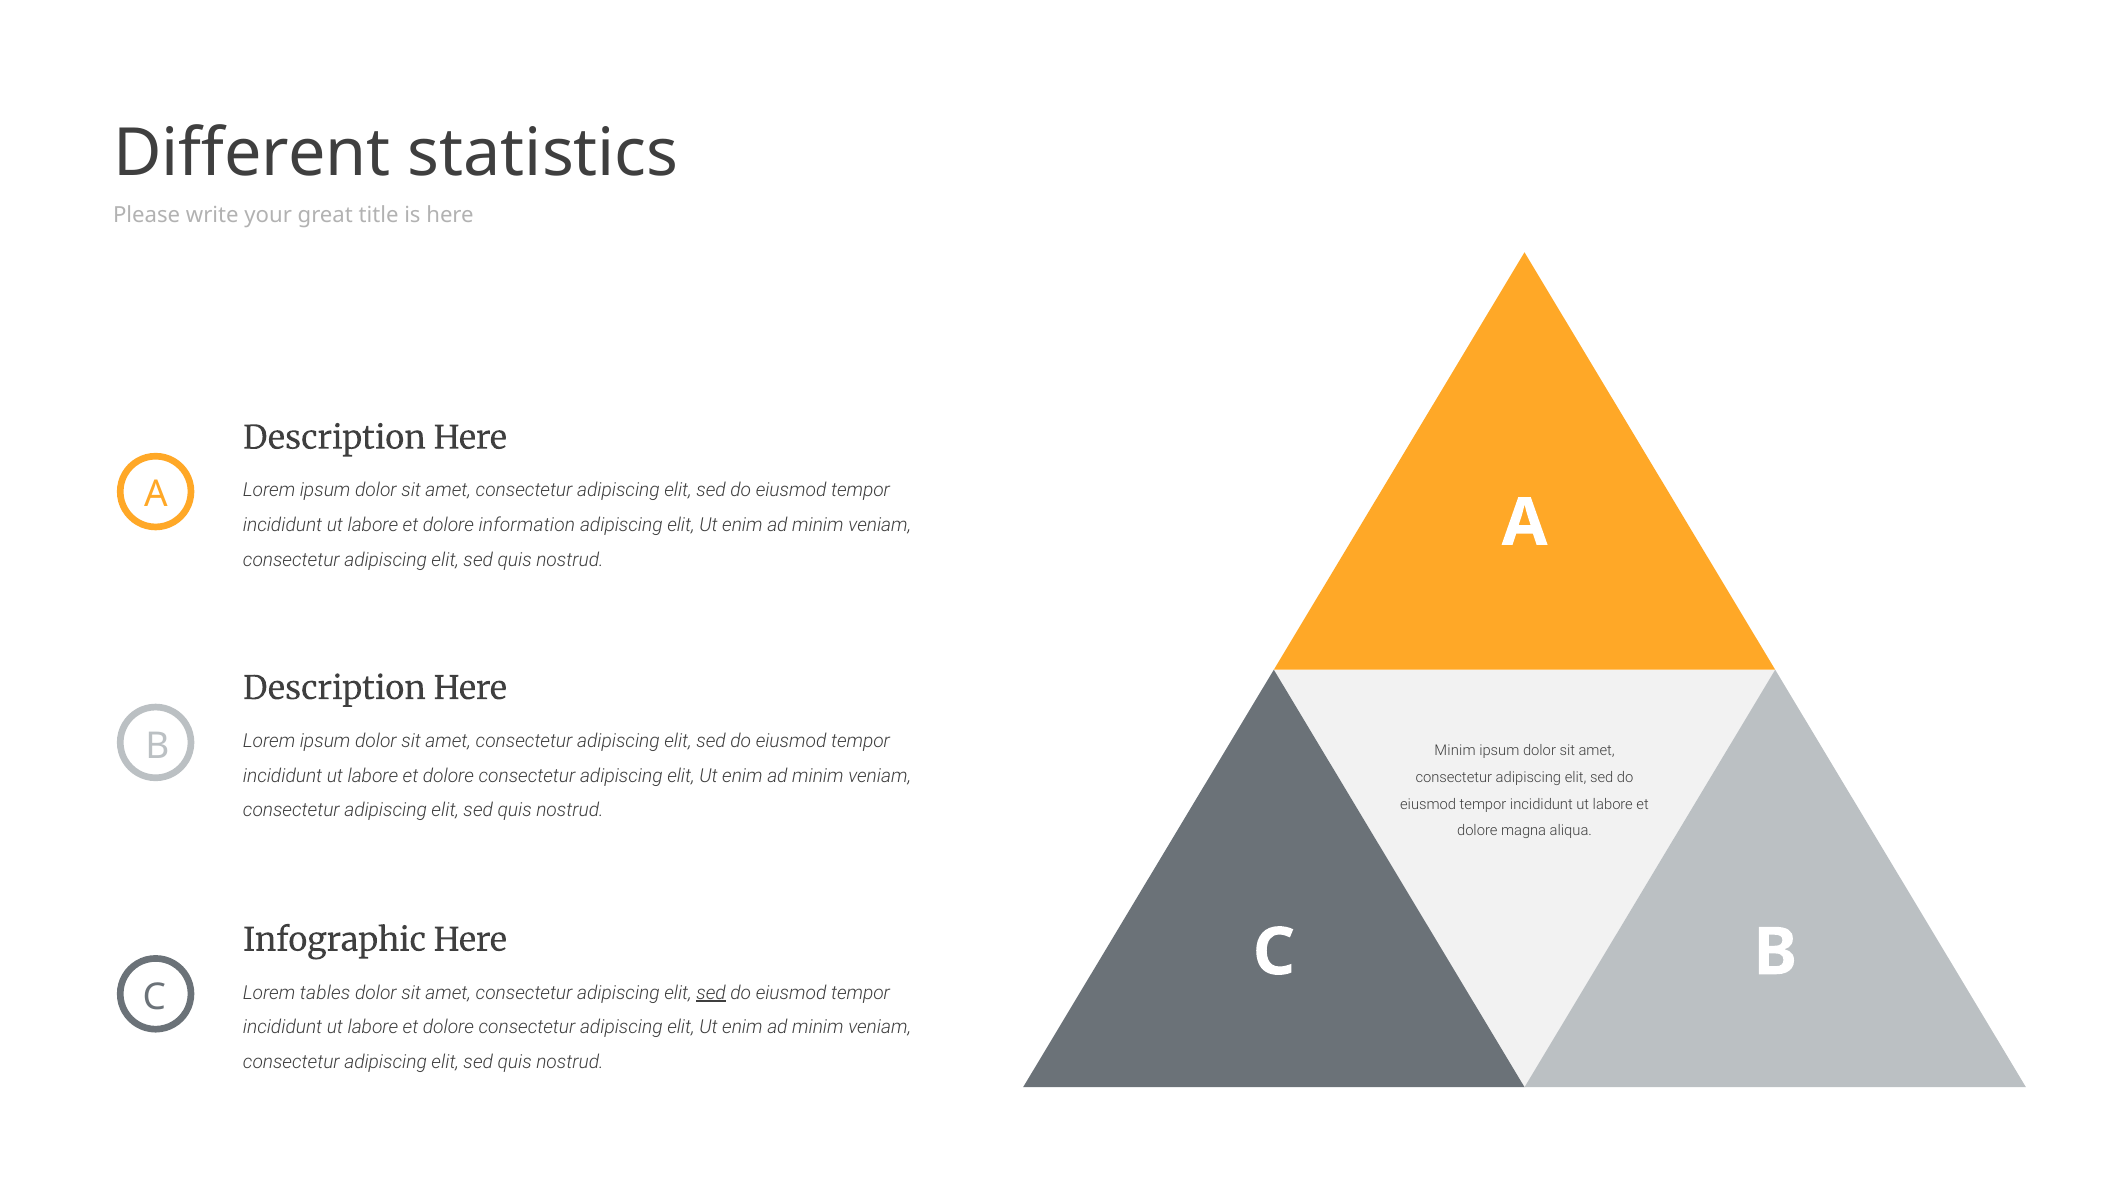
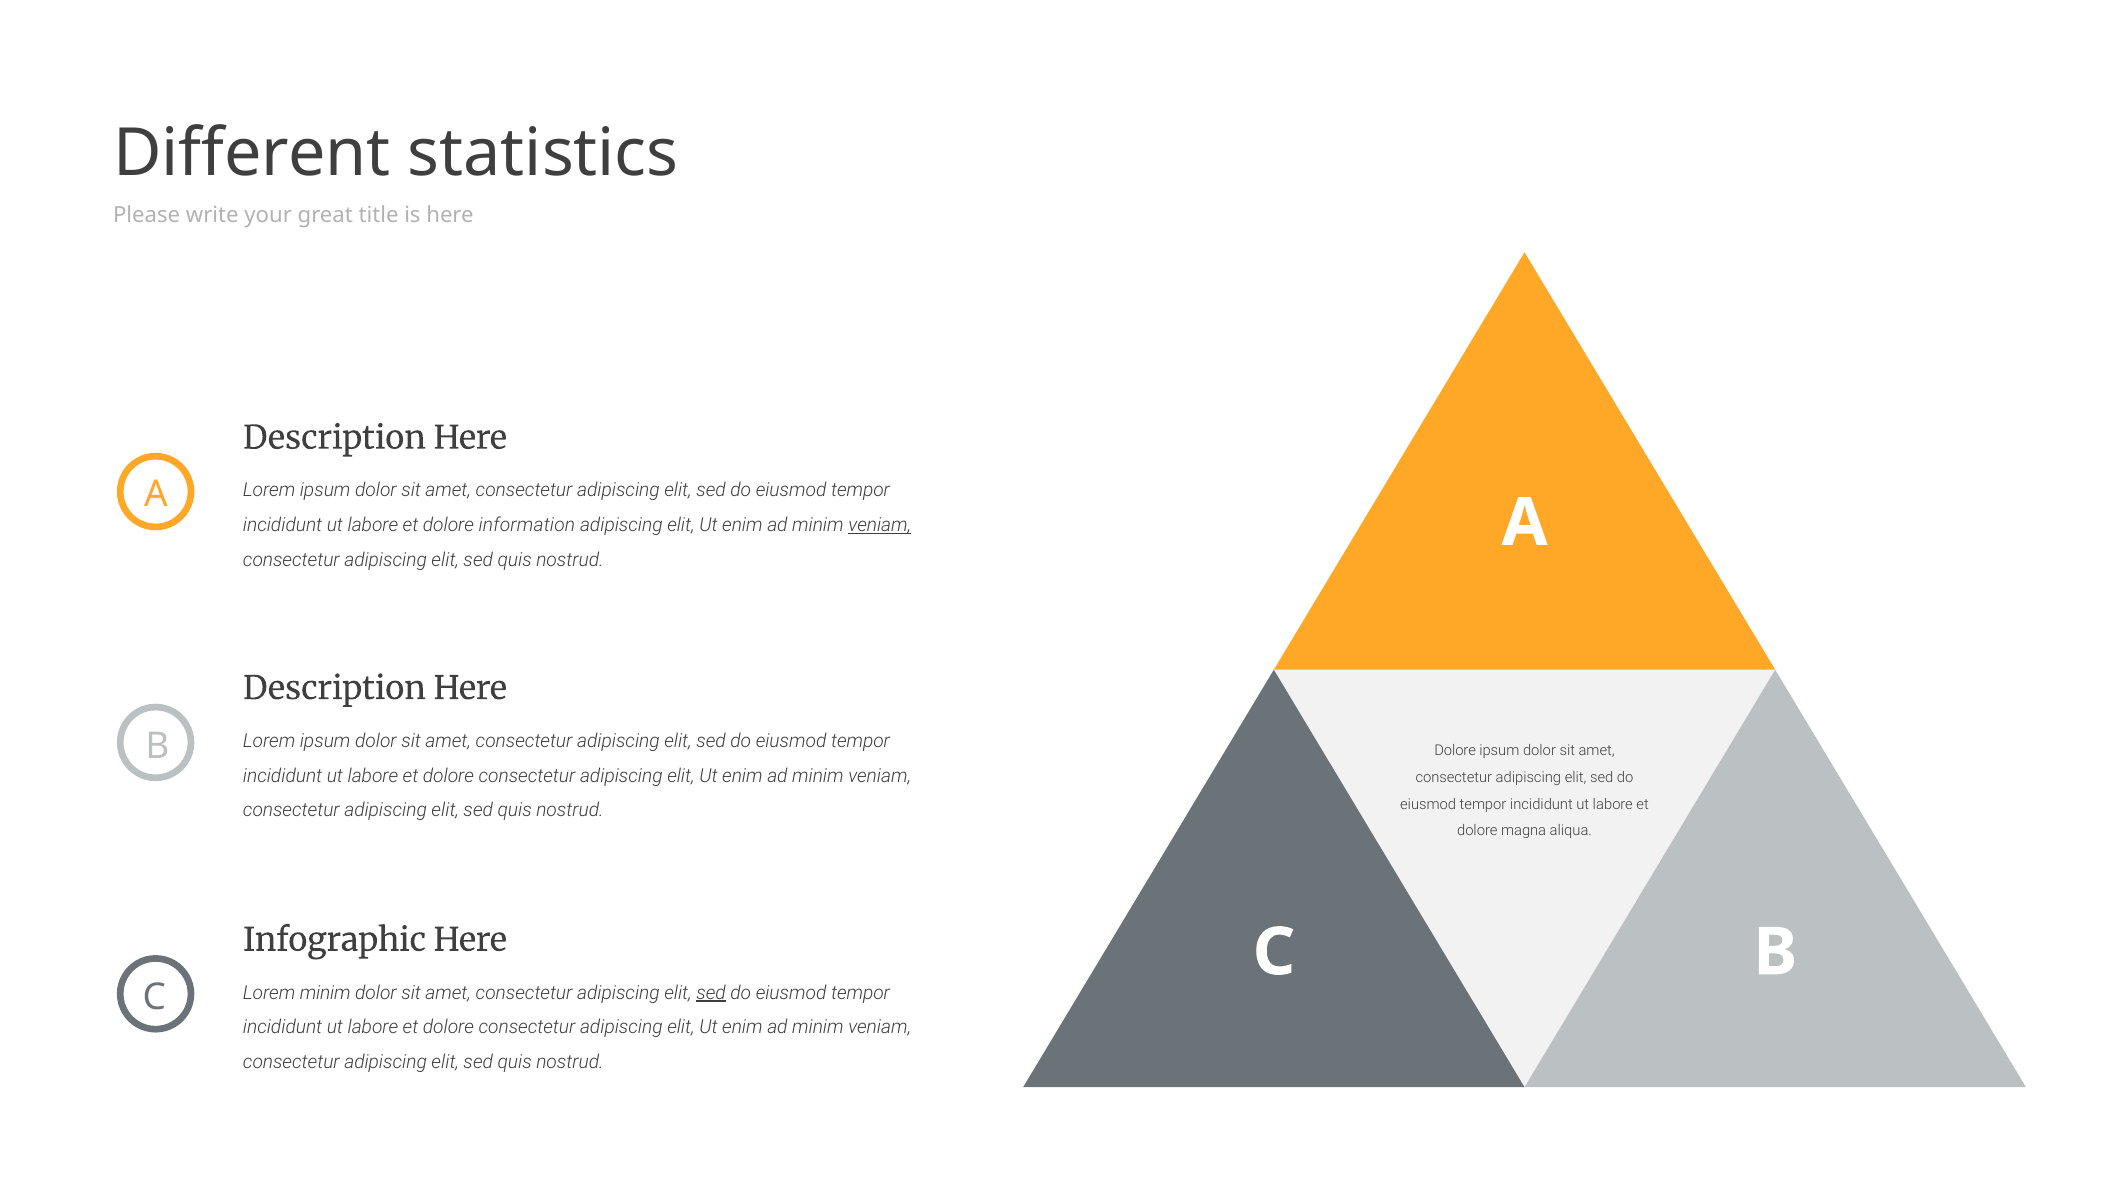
veniam at (880, 525) underline: none -> present
Minim at (1455, 751): Minim -> Dolore
Lorem tables: tables -> minim
